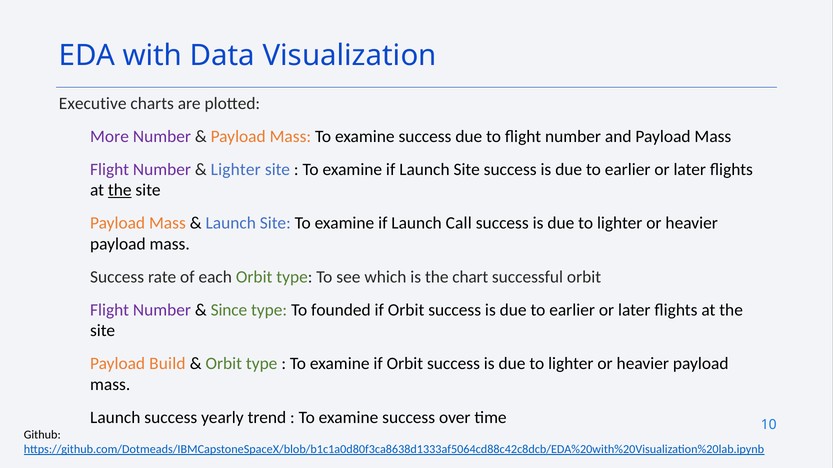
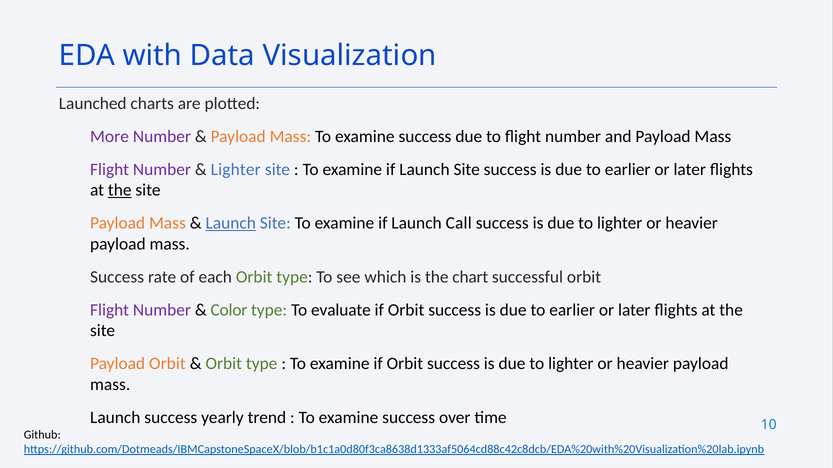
Executive: Executive -> Launched
Launch at (231, 223) underline: none -> present
Since: Since -> Color
founded: founded -> evaluate
Payload Build: Build -> Orbit
